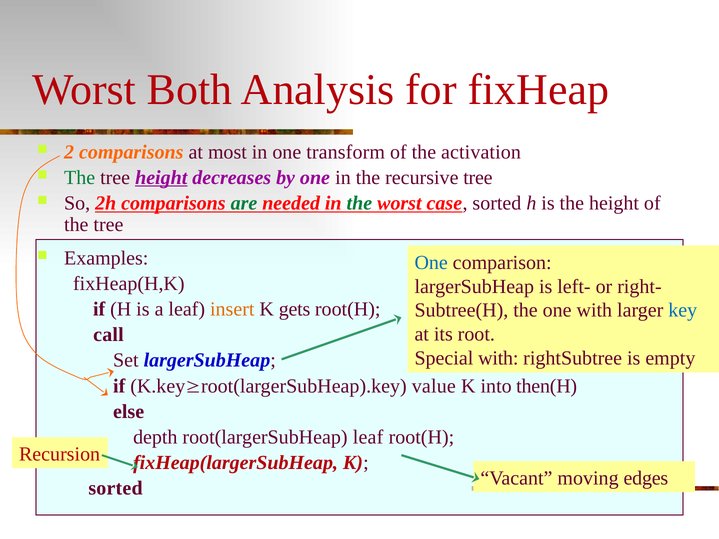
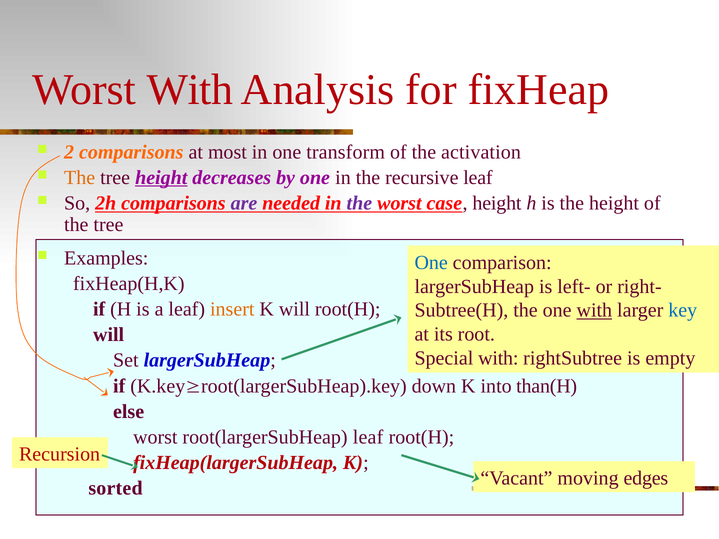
Worst Both: Both -> With
The at (80, 178) colour: green -> orange
recursive tree: tree -> leaf
are colour: green -> purple
the at (359, 203) colour: green -> purple
case sorted: sorted -> height
K gets: gets -> will
with at (594, 311) underline: none -> present
call at (109, 335): call -> will
value: value -> down
then(H: then(H -> than(H
depth at (155, 437): depth -> worst
